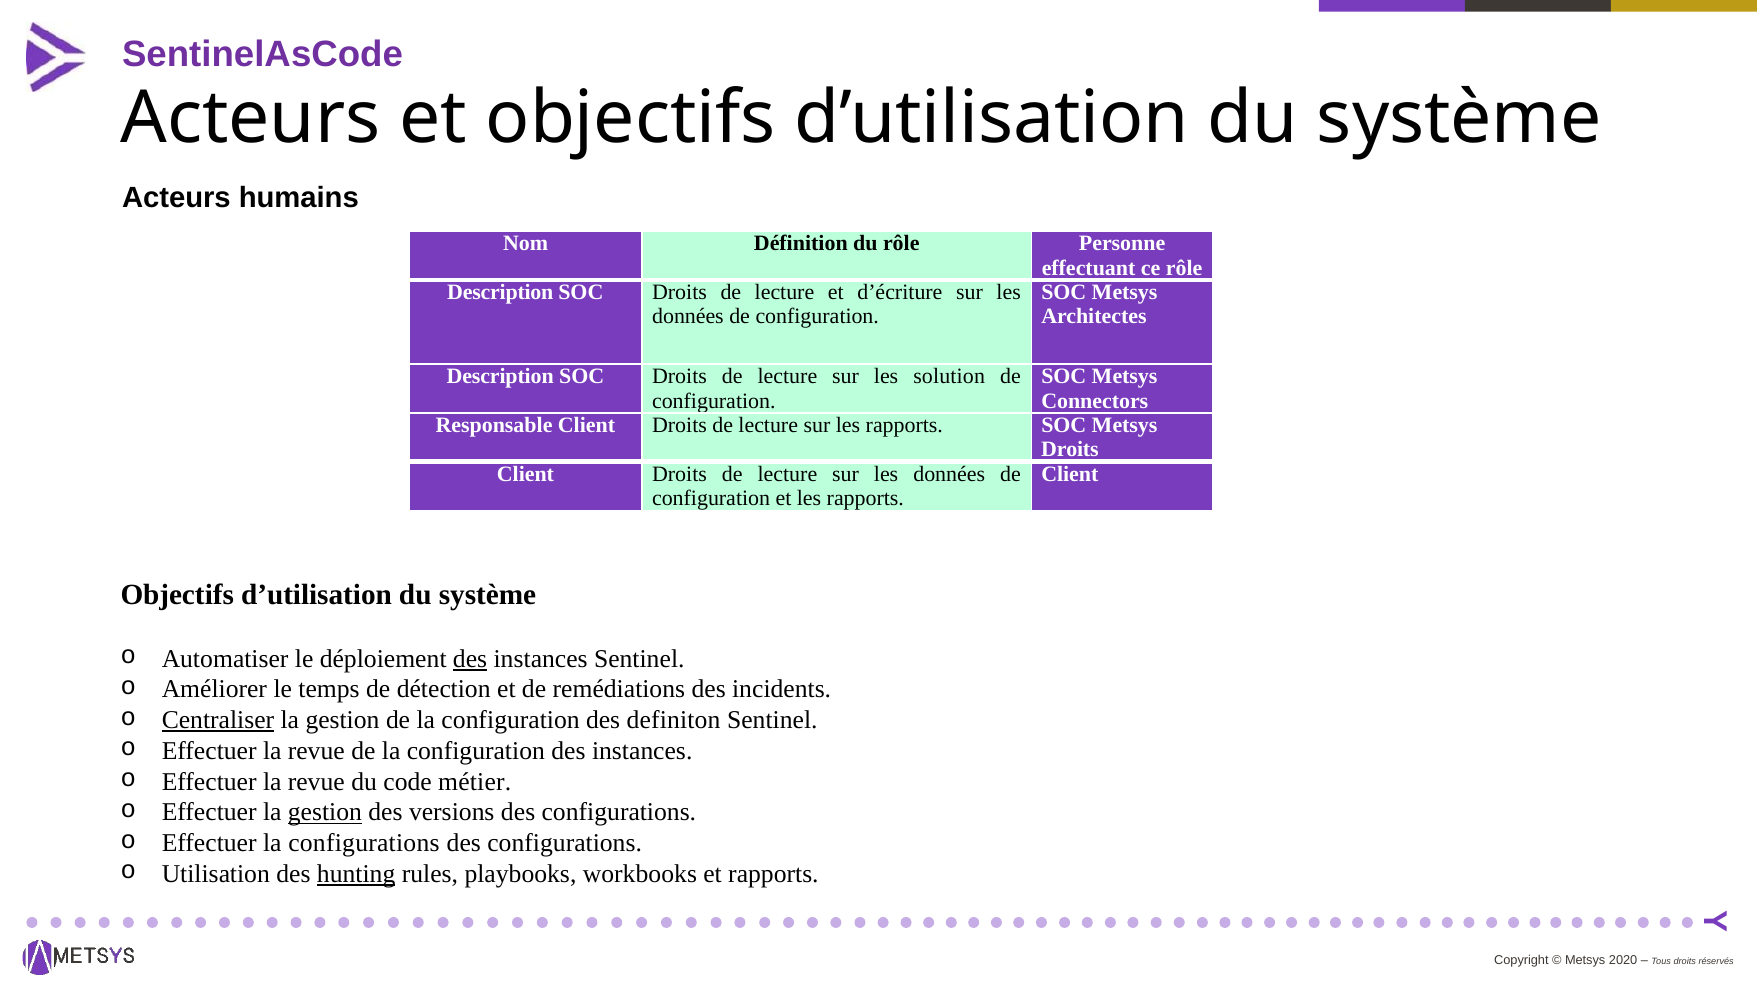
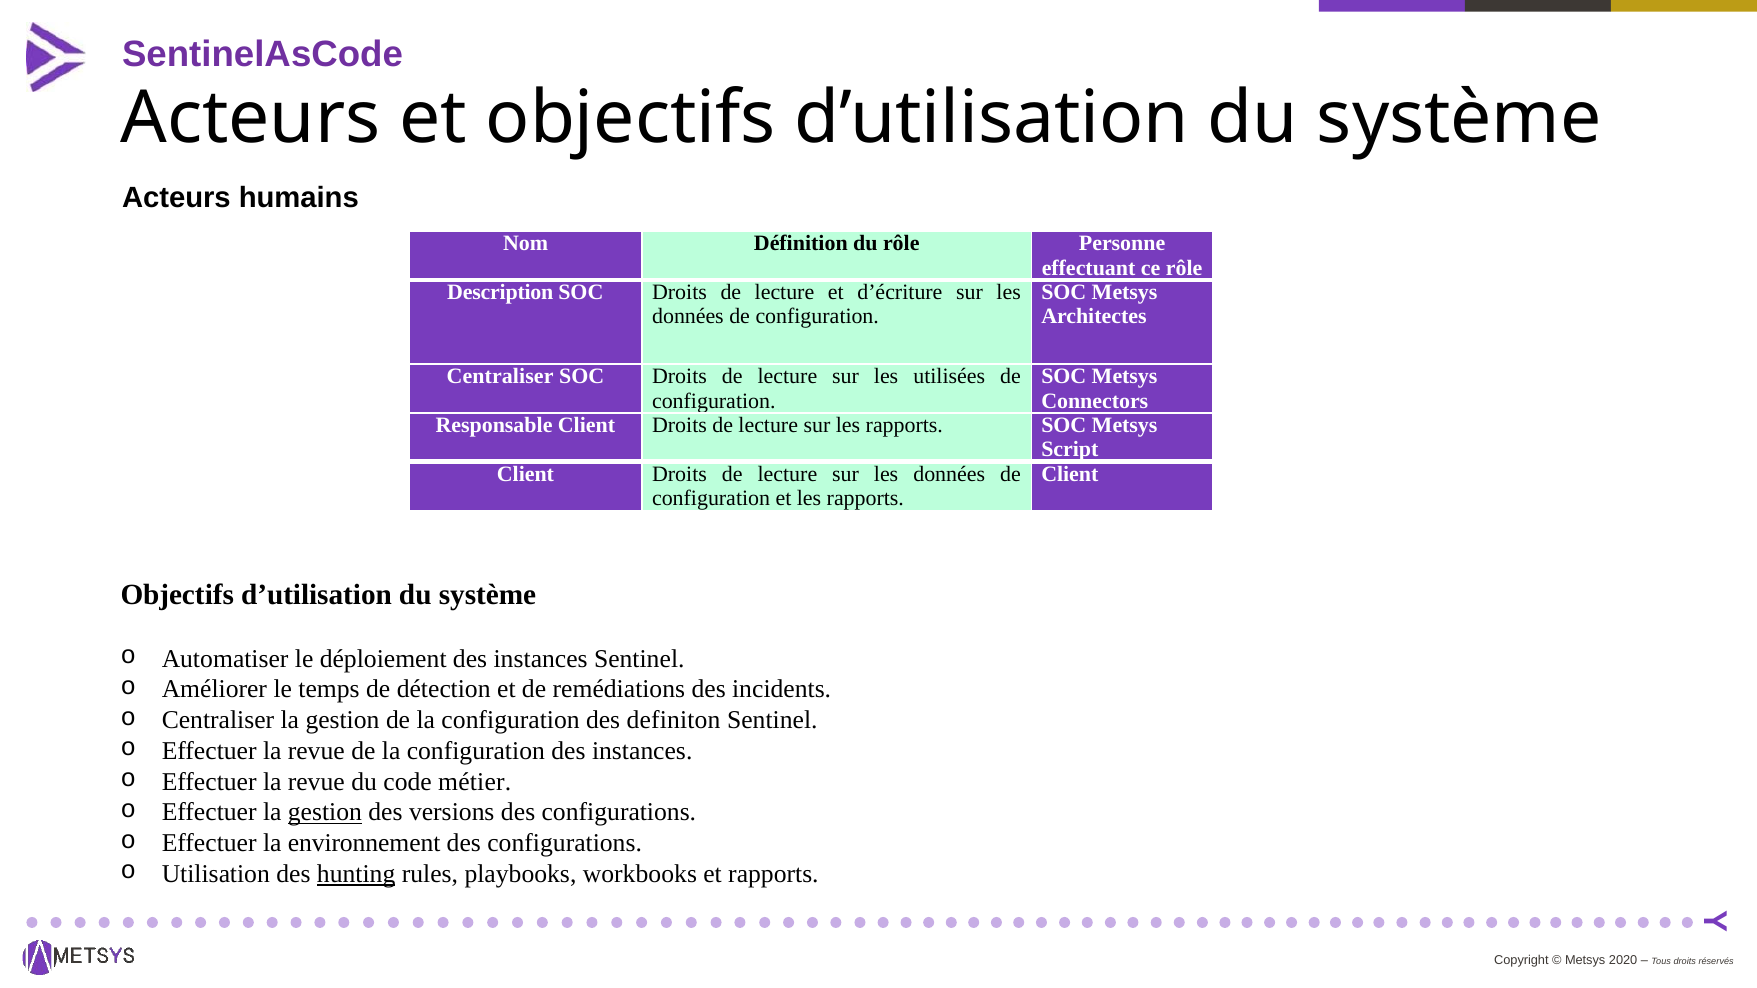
Description at (500, 377): Description -> Centraliser
solution: solution -> utilisées
Droits at (1070, 450): Droits -> Script
des at (470, 659) underline: present -> none
Centraliser at (218, 720) underline: present -> none
la configurations: configurations -> environnement
